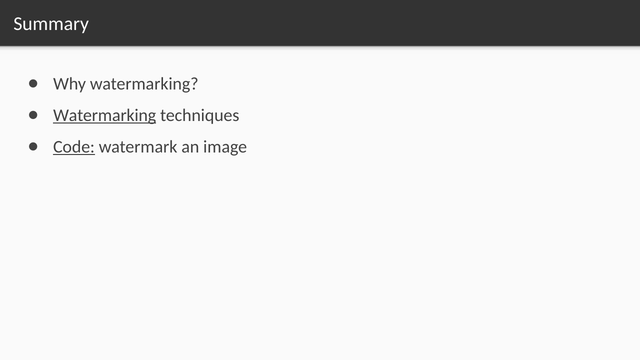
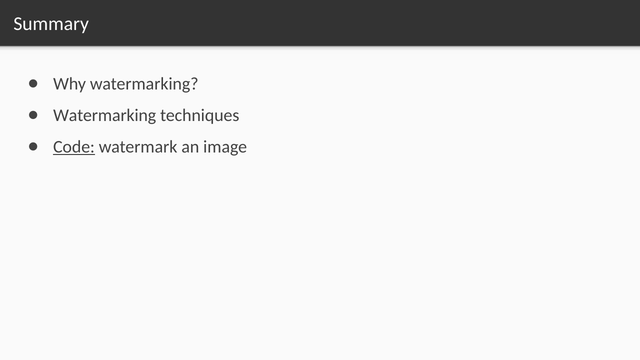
Watermarking at (105, 115) underline: present -> none
